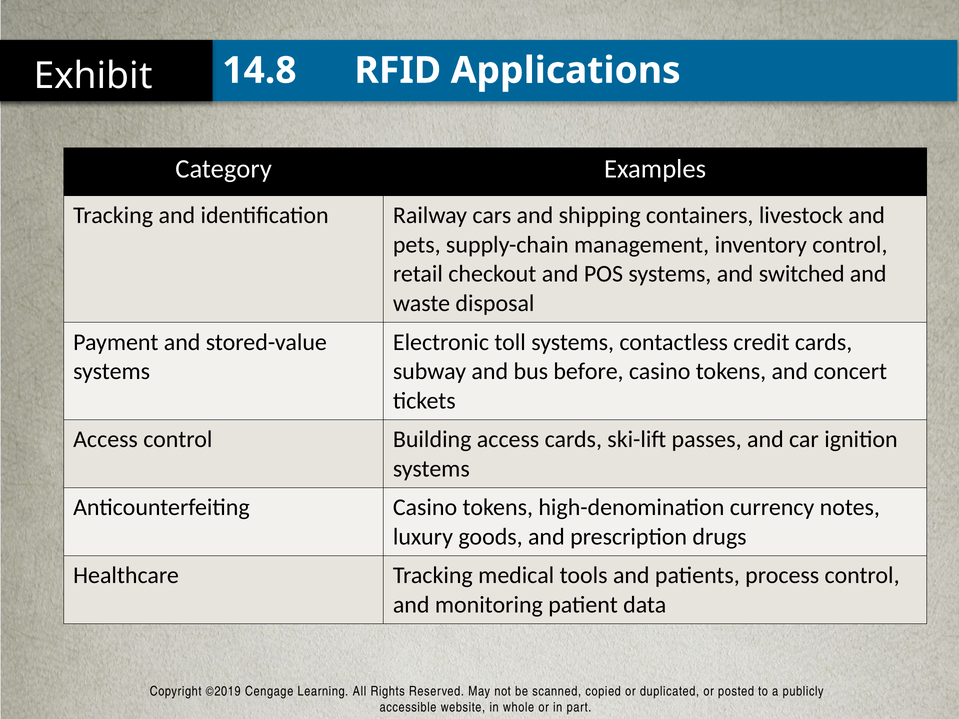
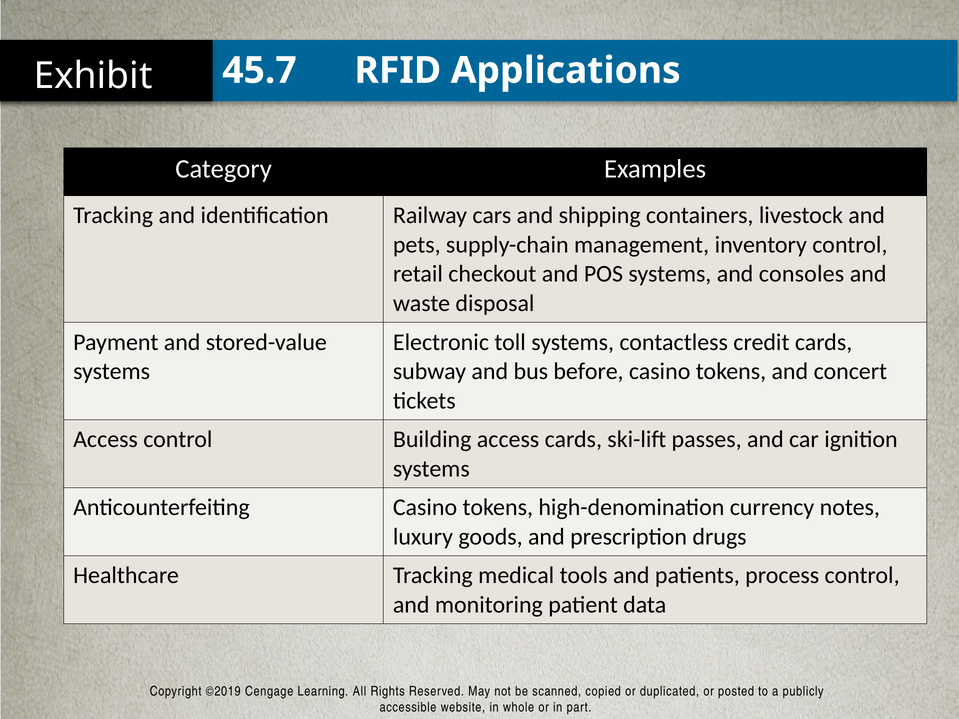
14.8: 14.8 -> 45.7
switched: switched -> consoles
